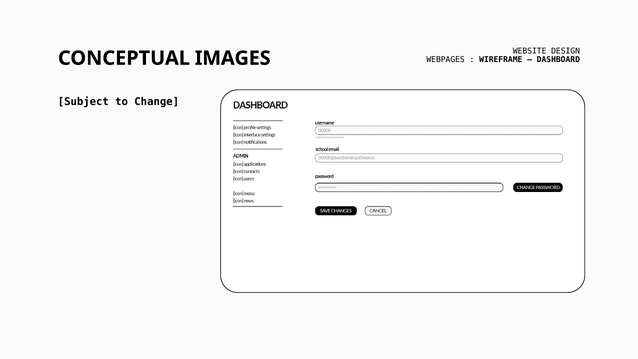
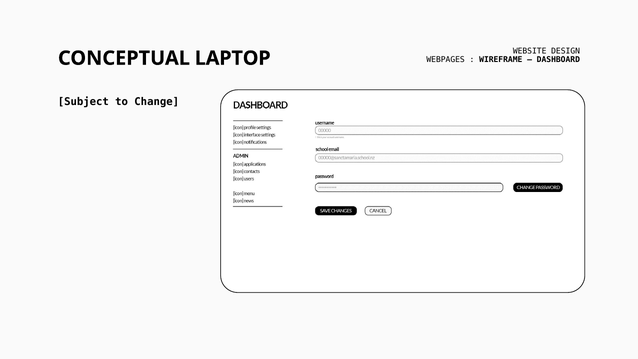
IMAGES: IMAGES -> LAPTOP
